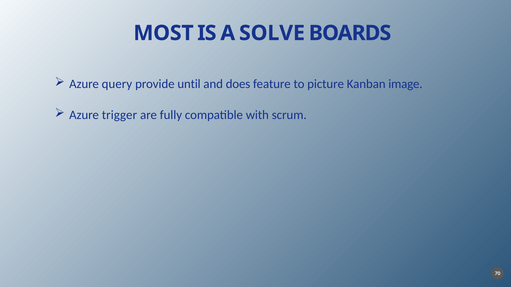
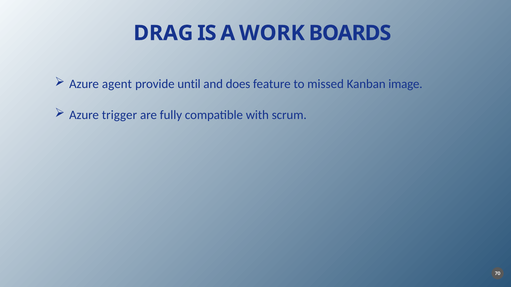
MOST: MOST -> DRAG
SOLVE: SOLVE -> WORK
query: query -> agent
picture: picture -> missed
